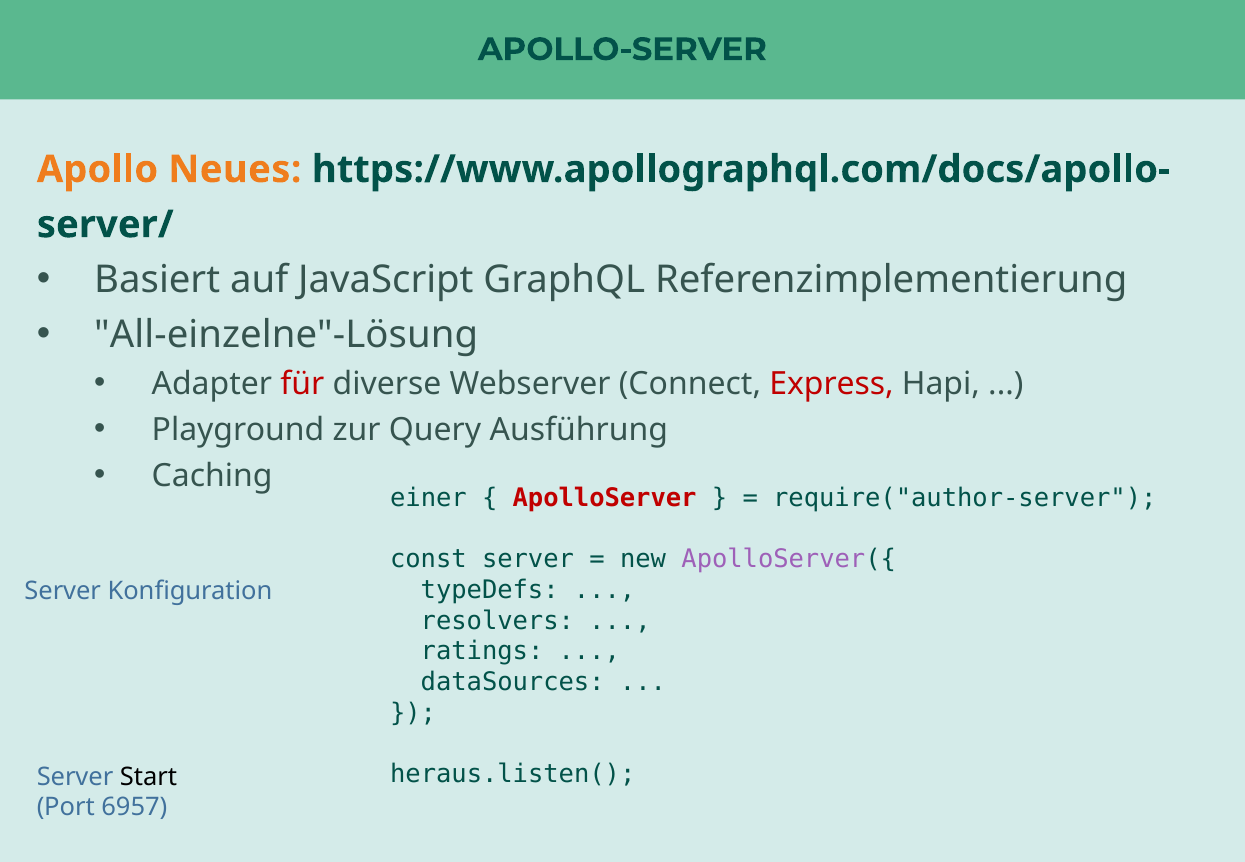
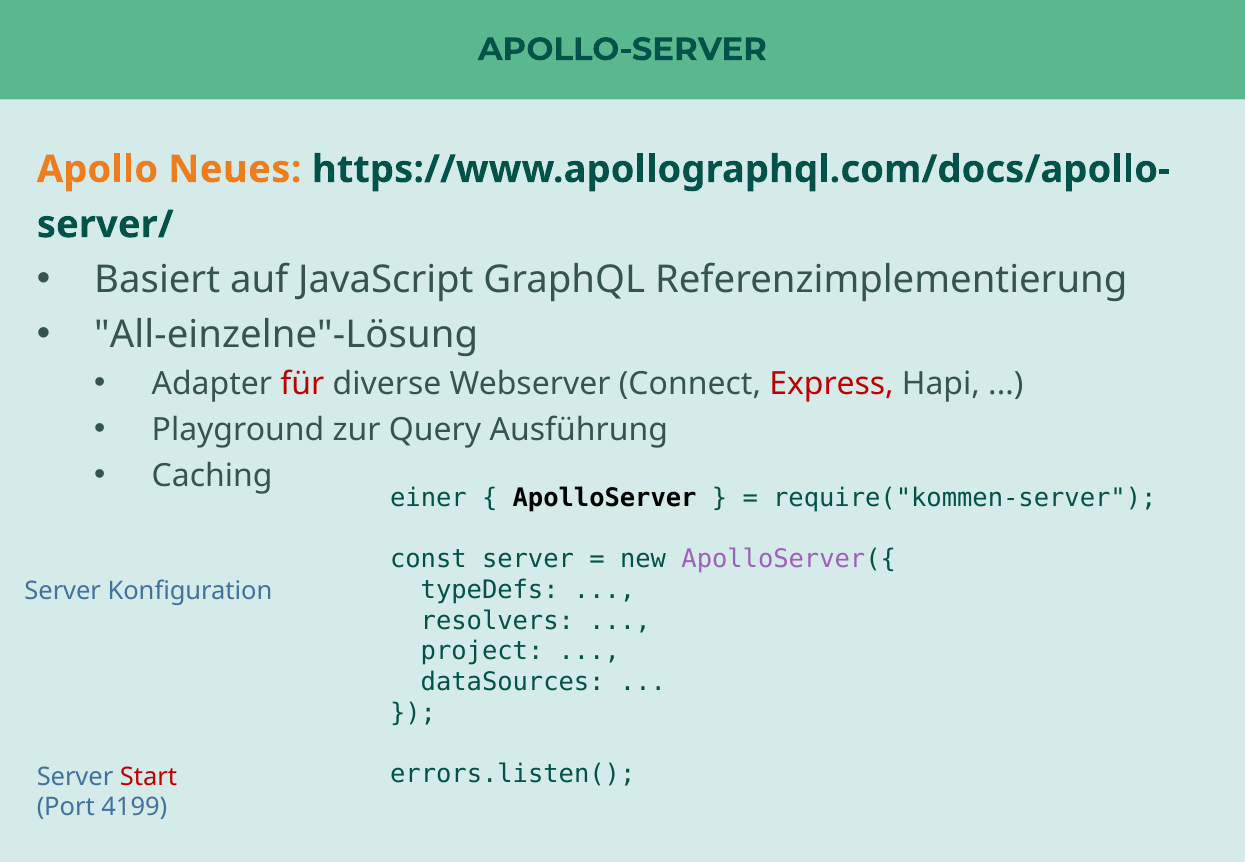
ApolloServer colour: red -> black
require("author-server: require("author-server -> require("kommen-server
ratings: ratings -> project
heraus.listen(: heraus.listen( -> errors.listen(
Start colour: black -> red
6957: 6957 -> 4199
